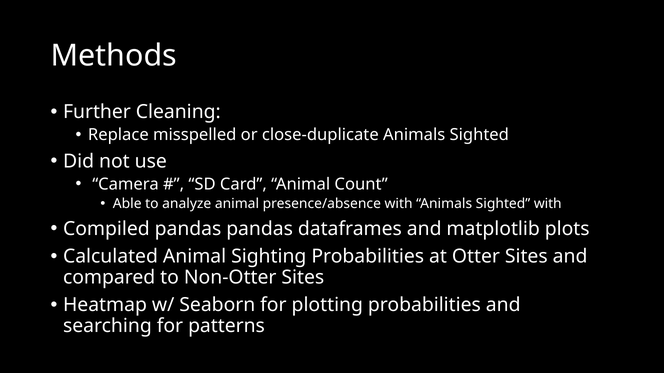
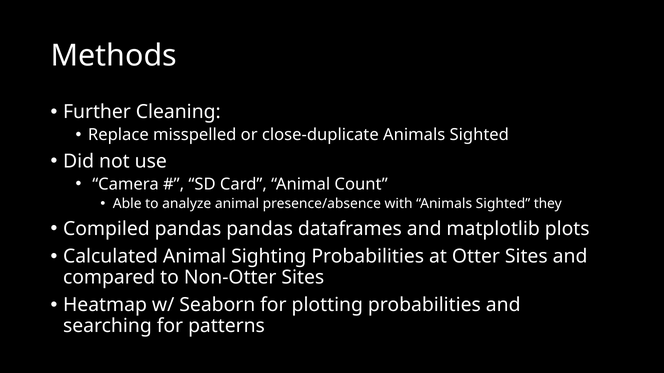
Sighted with: with -> they
